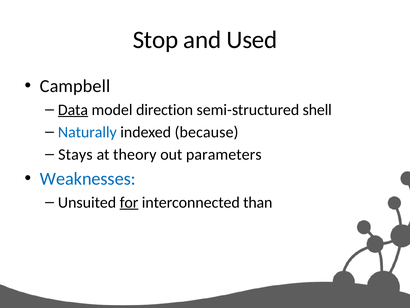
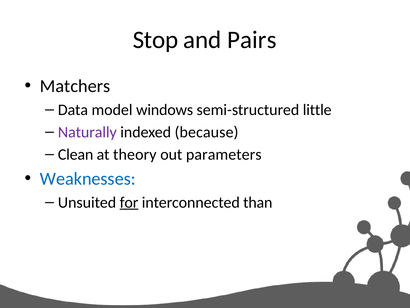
Used: Used -> Pairs
Campbell: Campbell -> Matchers
Data underline: present -> none
direction: direction -> windows
shell: shell -> little
Naturally colour: blue -> purple
Stays: Stays -> Clean
